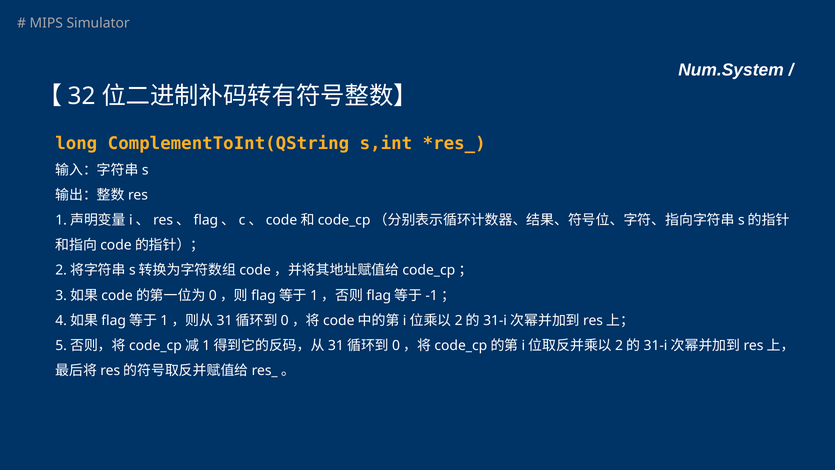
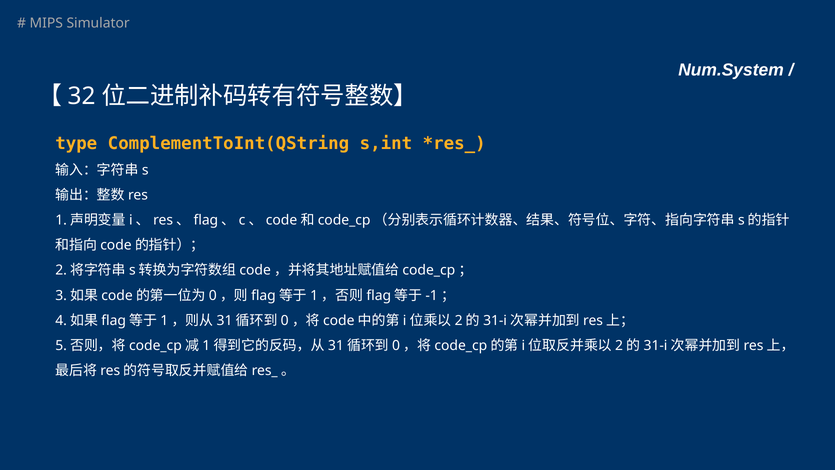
long: long -> type
